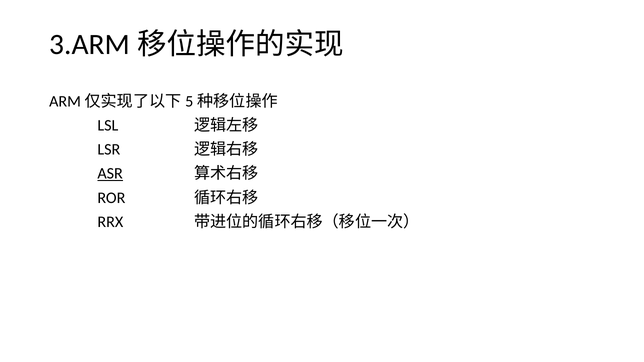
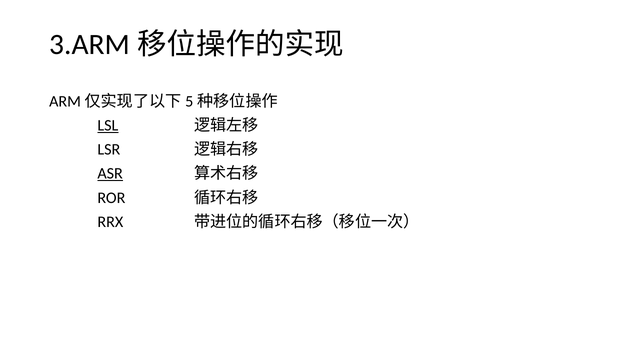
LSL underline: none -> present
